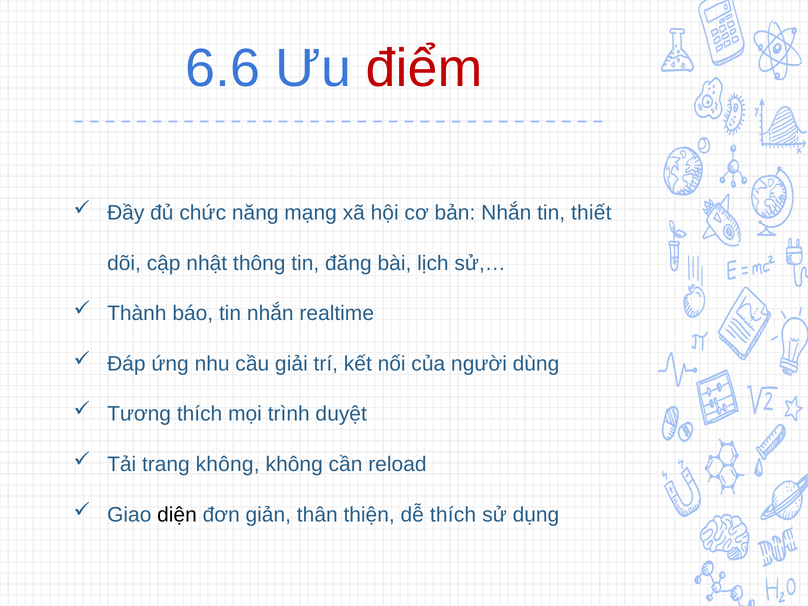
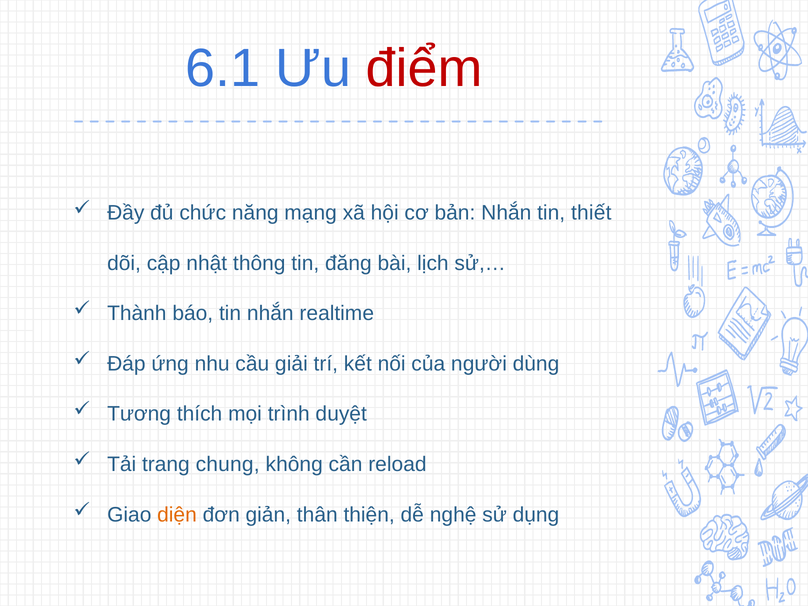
6.6: 6.6 -> 6.1
trang không: không -> chung
diện colour: black -> orange
dễ thích: thích -> nghệ
